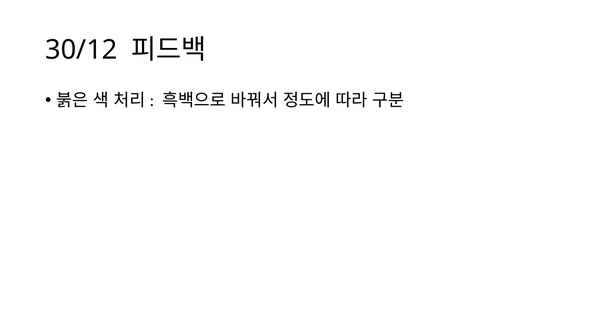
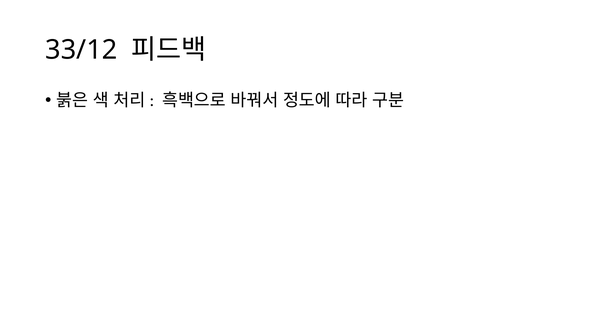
30/12: 30/12 -> 33/12
